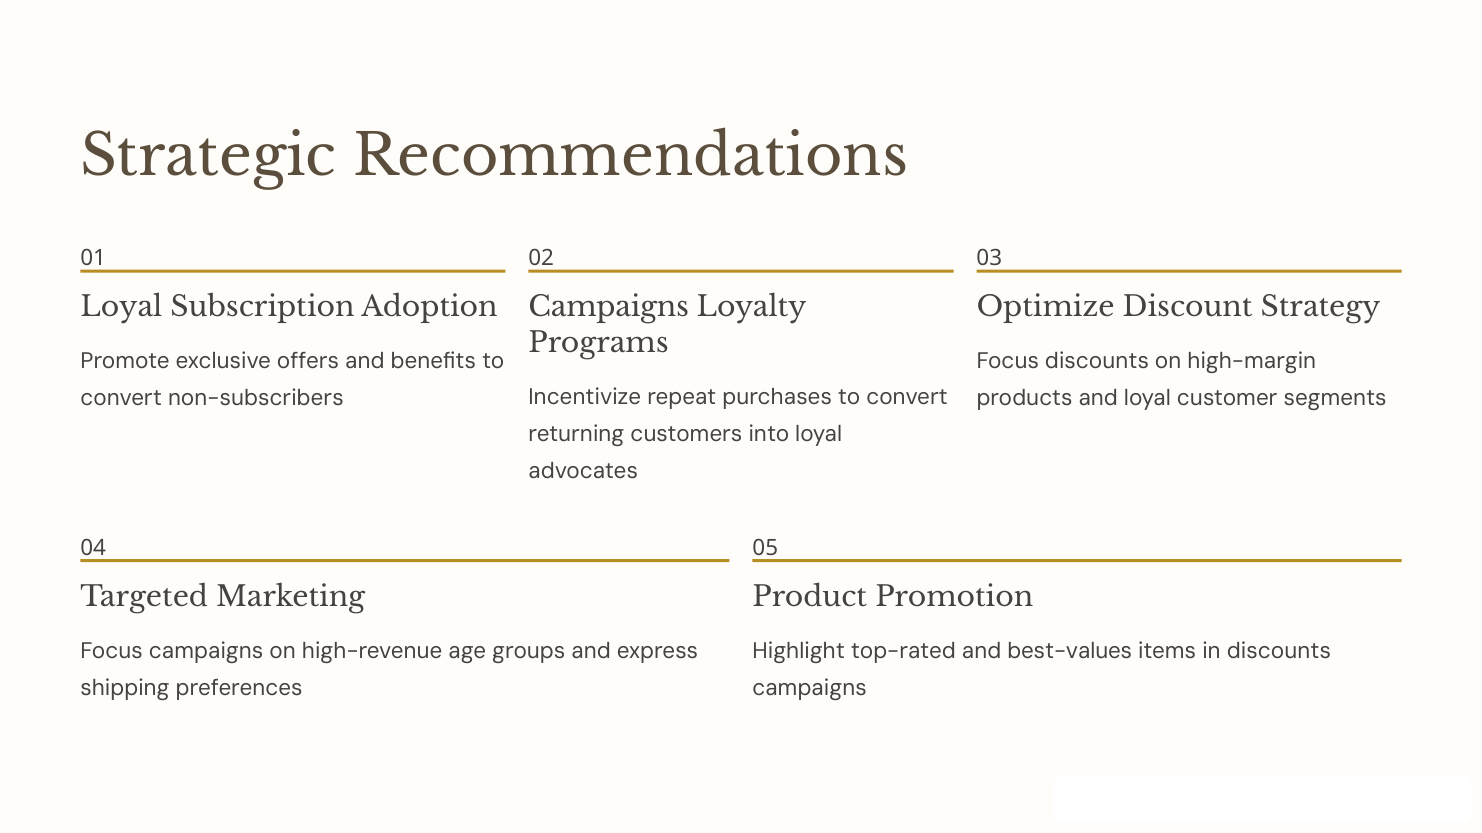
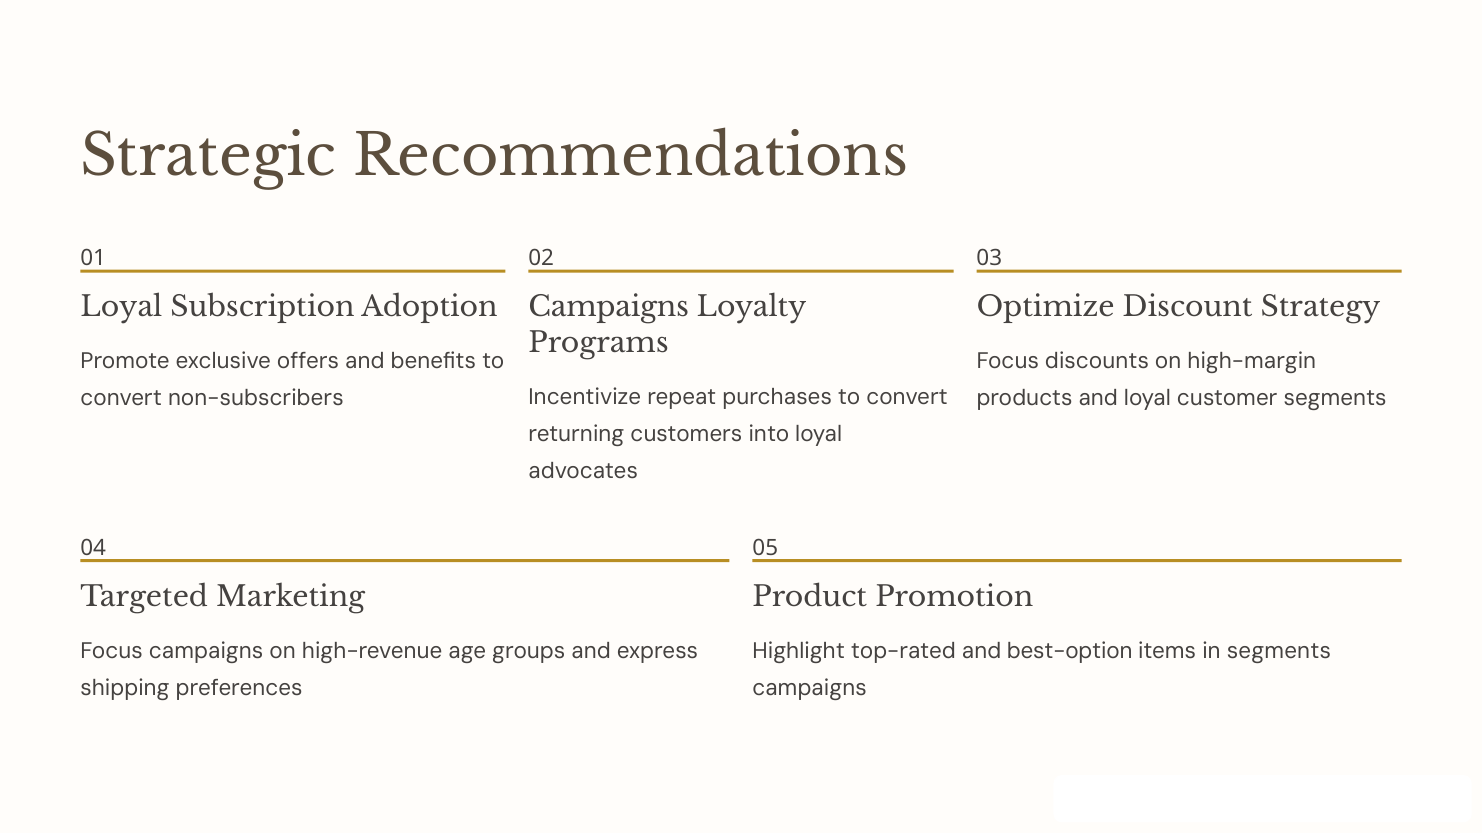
best-values: best-values -> best-option
in discounts: discounts -> segments
